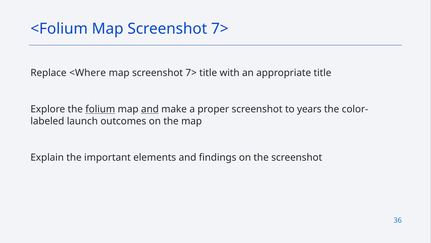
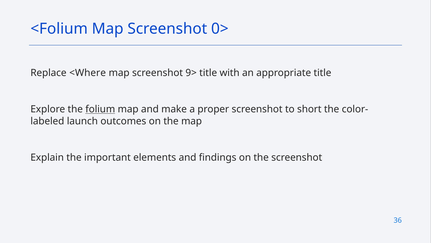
<Folium Map Screenshot 7>: 7> -> 0>
7> at (191, 73): 7> -> 9>
and at (150, 109) underline: present -> none
years: years -> short
